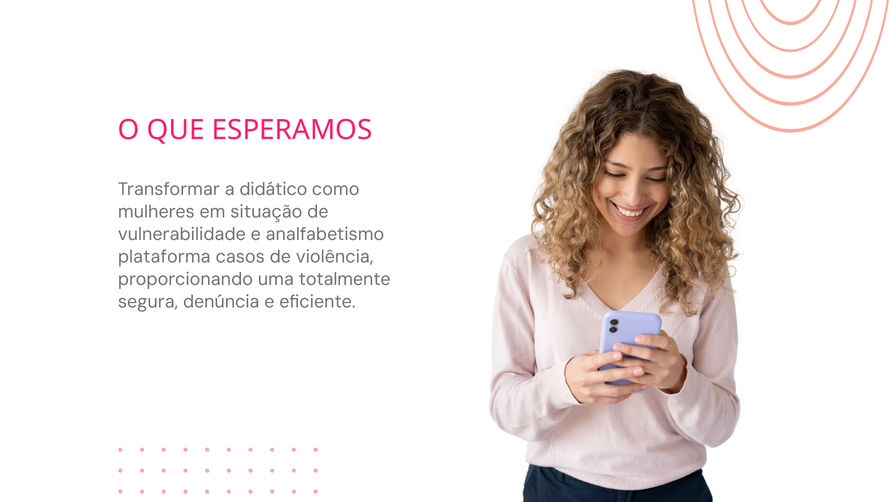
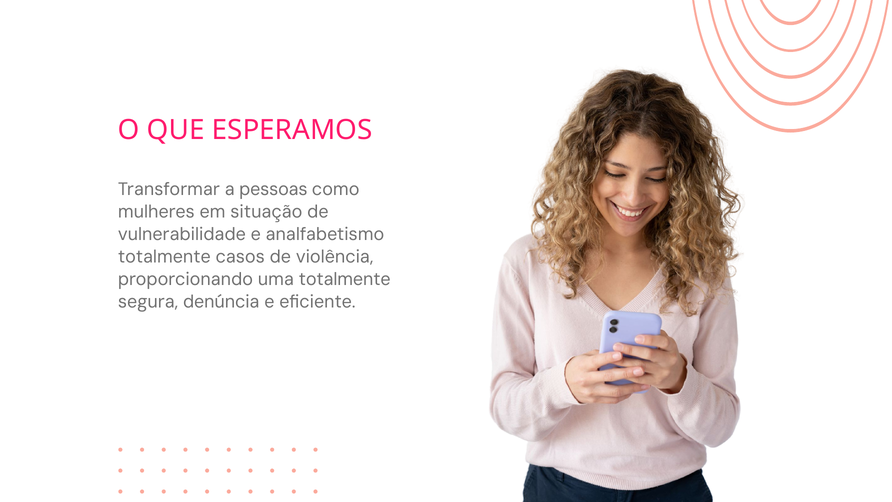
didático: didático -> pessoas
plataforma at (164, 257): plataforma -> totalmente
